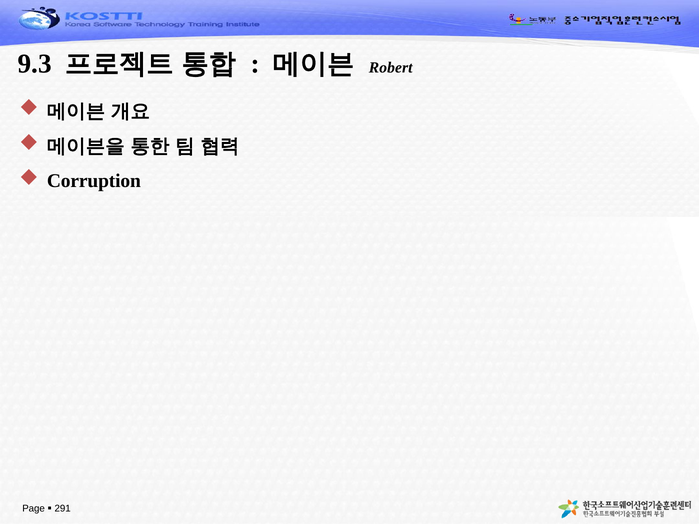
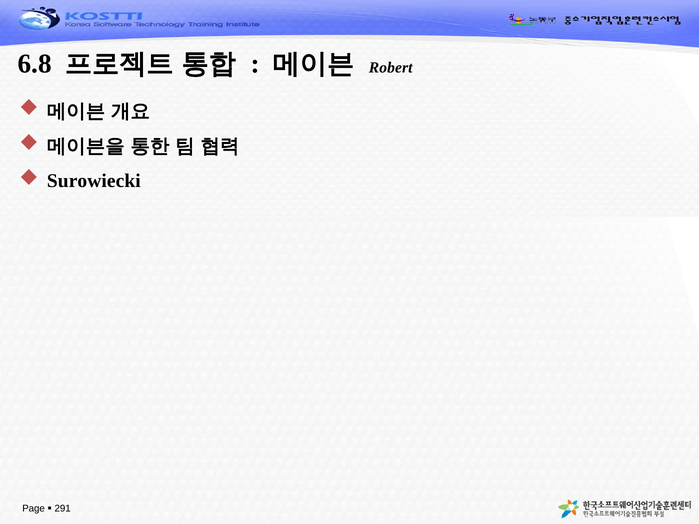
9.3: 9.3 -> 6.8
Corruption: Corruption -> Surowiecki
